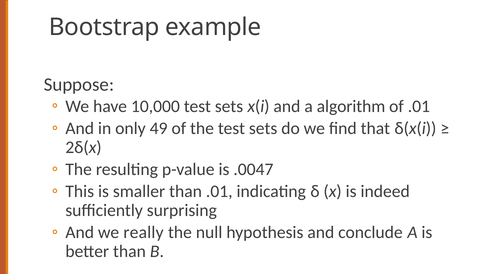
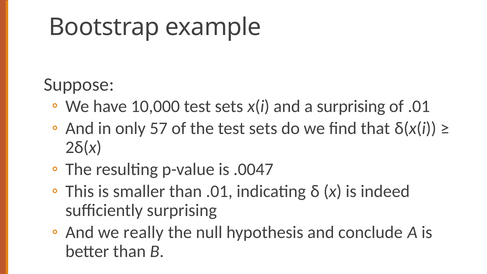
a algorithm: algorithm -> surprising
49: 49 -> 57
